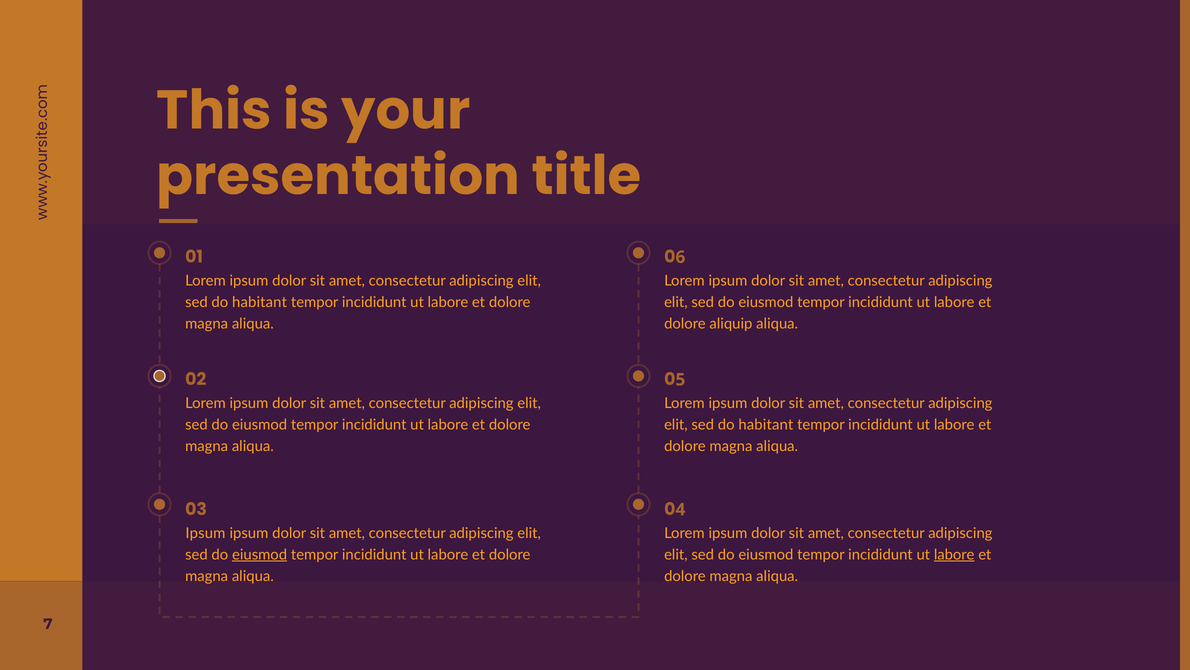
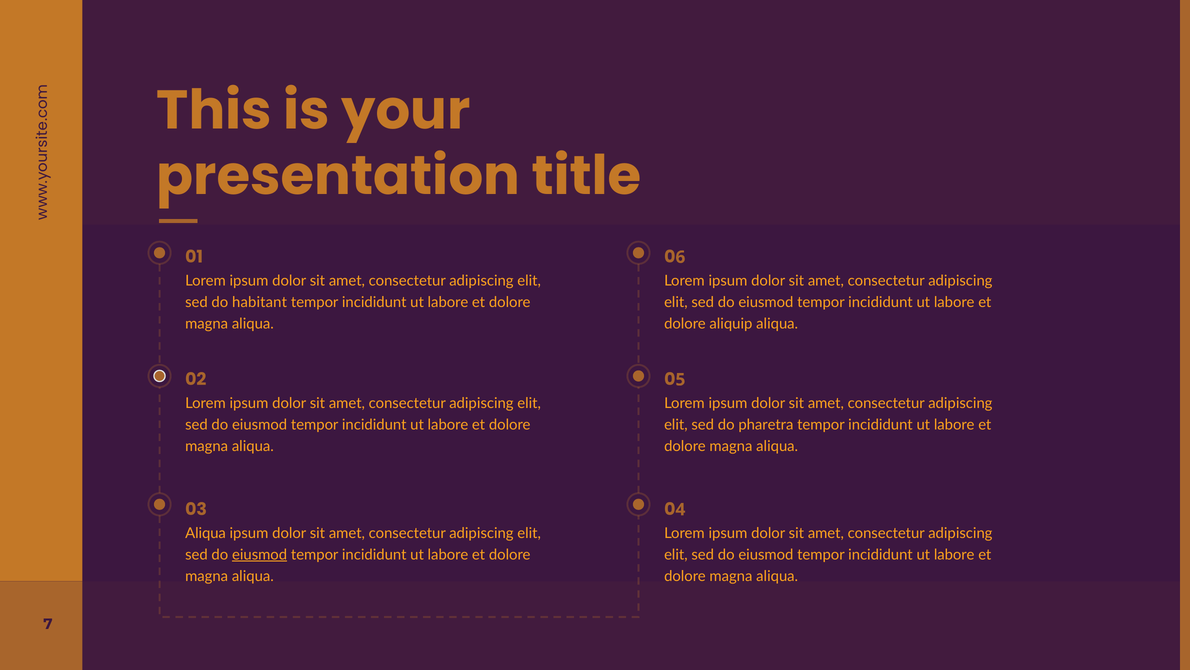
habitant at (766, 425): habitant -> pharetra
Ipsum at (205, 533): Ipsum -> Aliqua
labore at (954, 554) underline: present -> none
